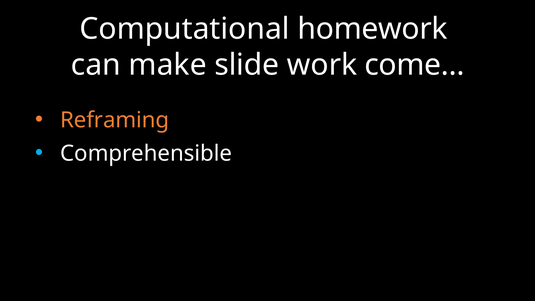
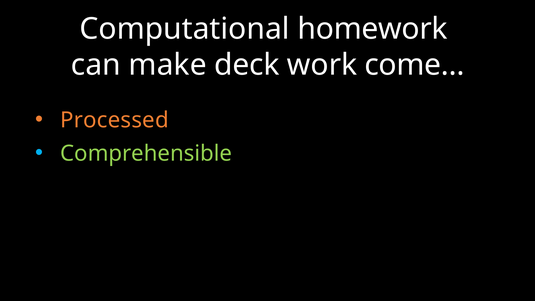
slide: slide -> deck
Reframing: Reframing -> Processed
Comprehensible colour: white -> light green
